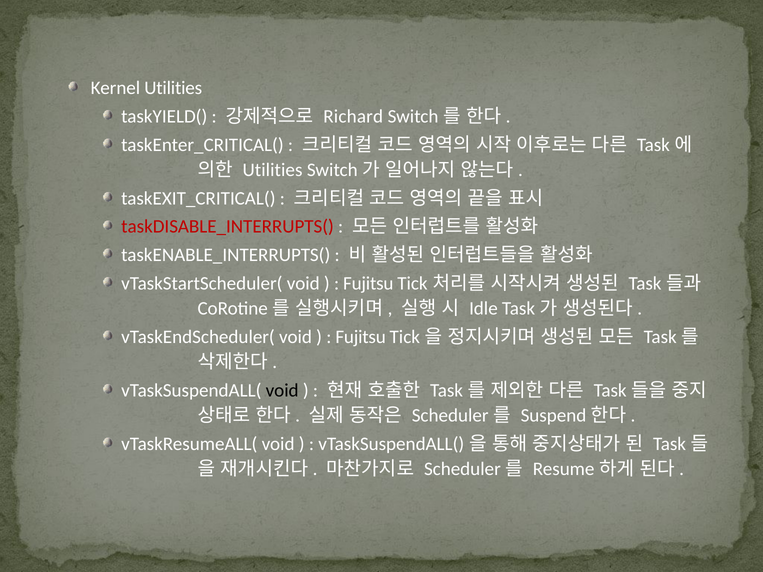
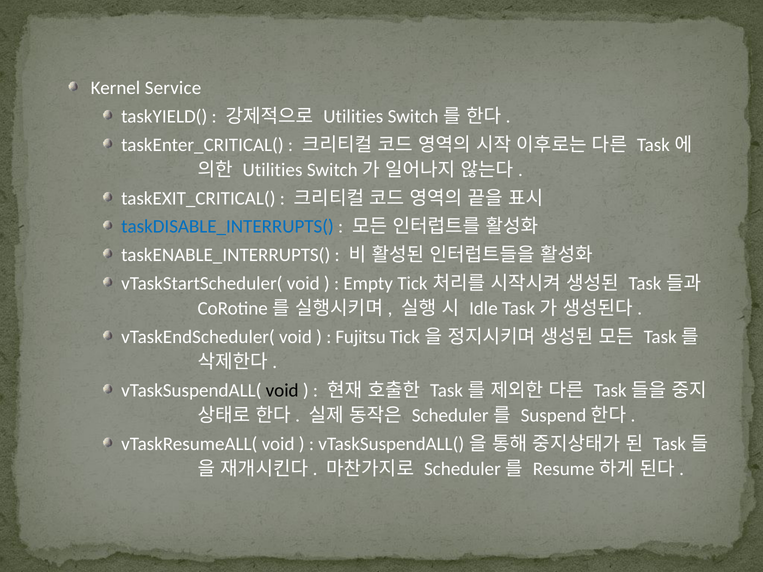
Kernel Utilities: Utilities -> Service
Richard at (353, 116): Richard -> Utilities
taskDISABLE_INTERRUPTS( colour: red -> blue
Fujitsu at (368, 283): Fujitsu -> Empty
